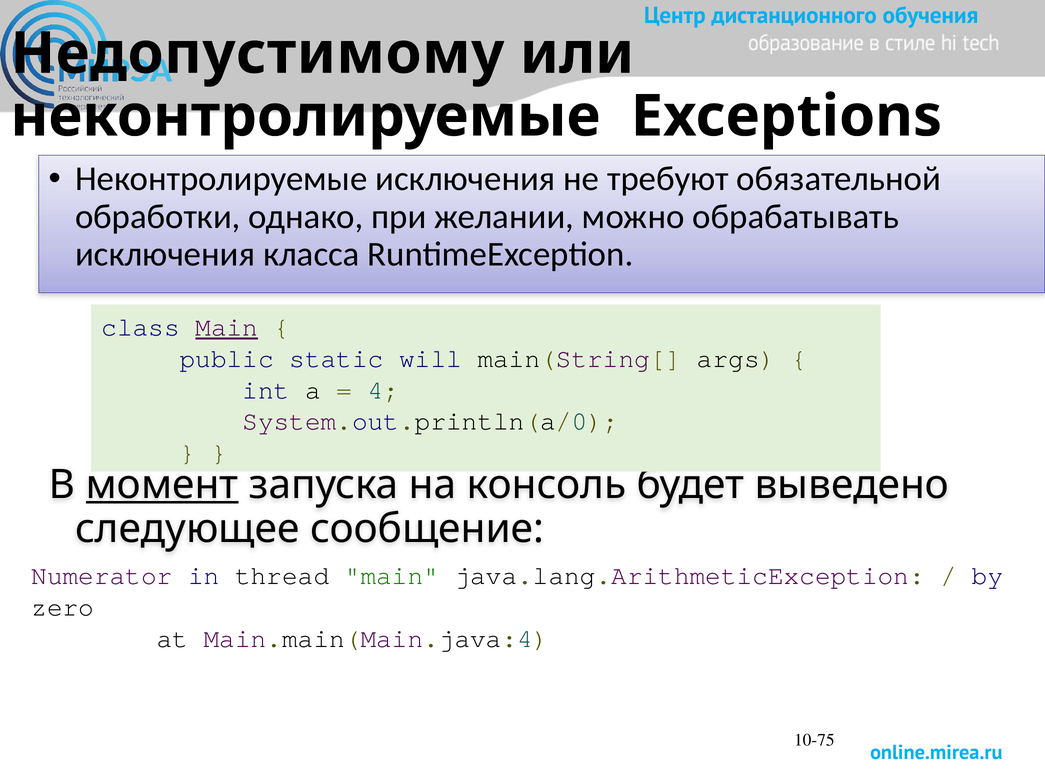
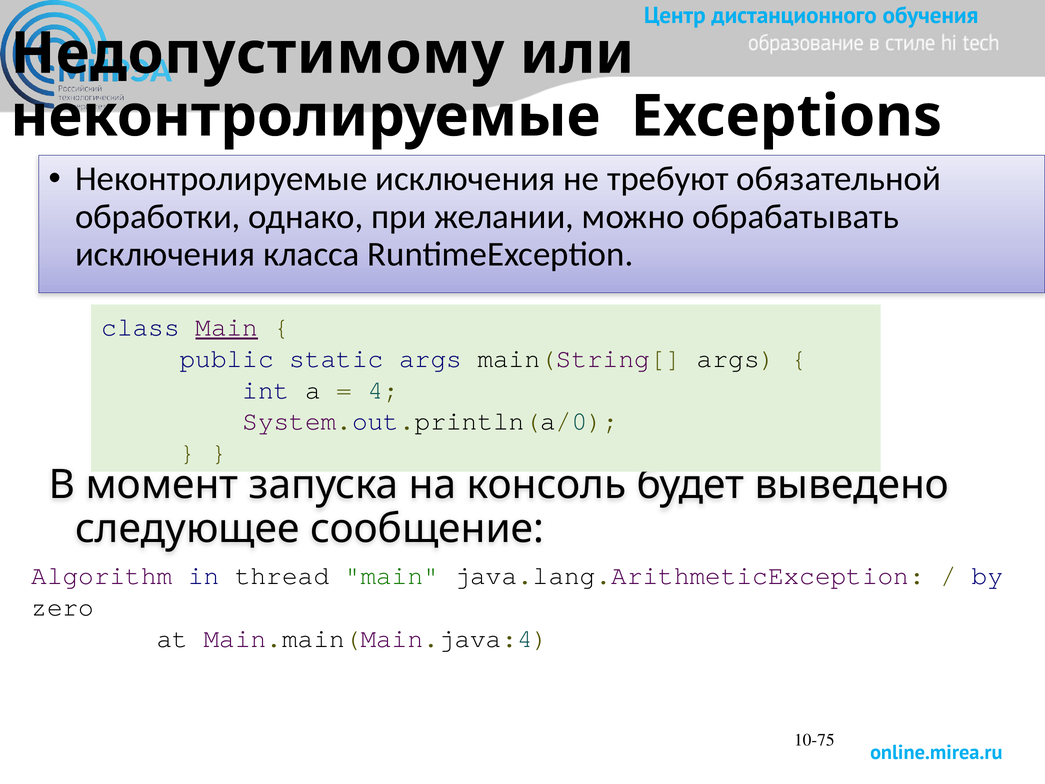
static will: will -> args
момент underline: present -> none
Numerator: Numerator -> Algorithm
